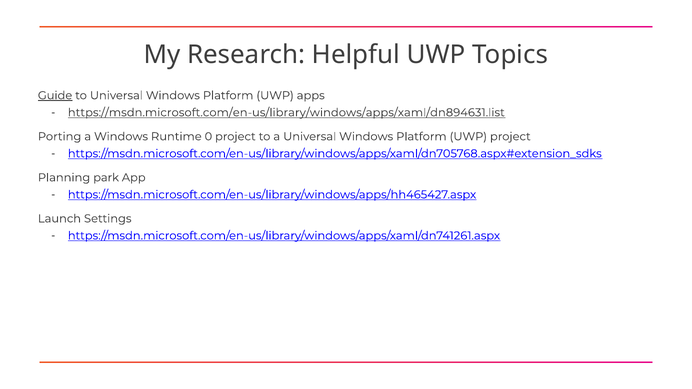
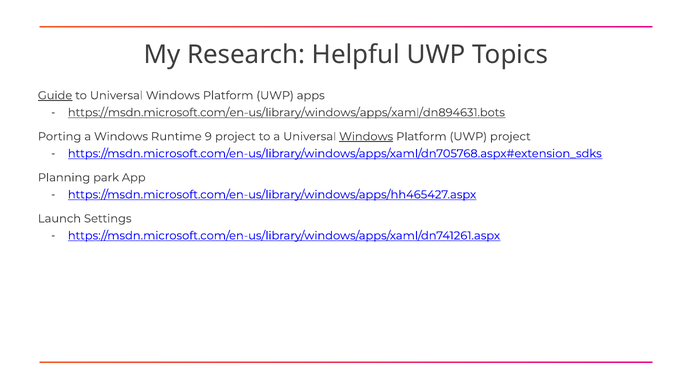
https://msdn.microsoft.com/en-us/library/windows/apps/xaml/dn894631.list: https://msdn.microsoft.com/en-us/library/windows/apps/xaml/dn894631.list -> https://msdn.microsoft.com/en-us/library/windows/apps/xaml/dn894631.bots
0: 0 -> 9
Windows at (366, 137) underline: none -> present
